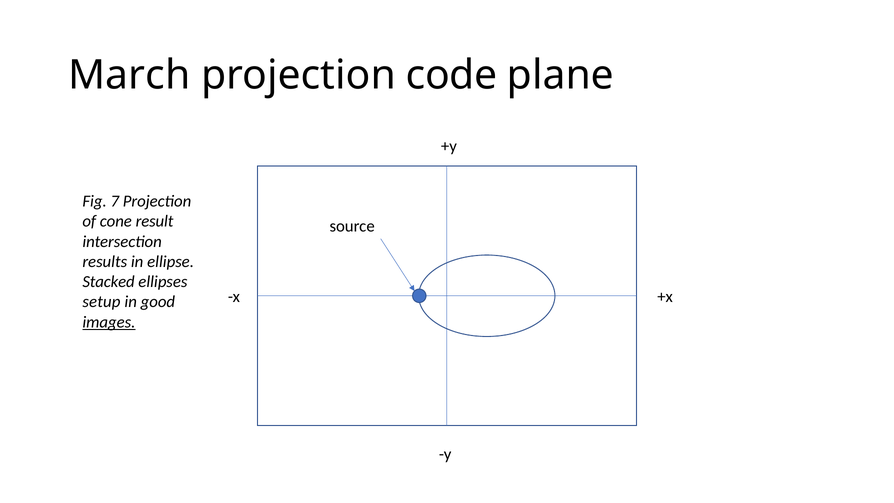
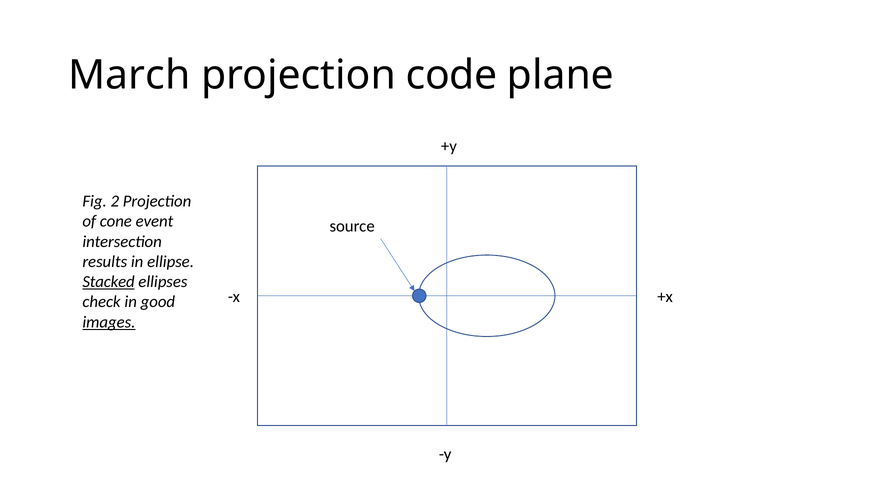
7: 7 -> 2
result: result -> event
Stacked underline: none -> present
setup: setup -> check
